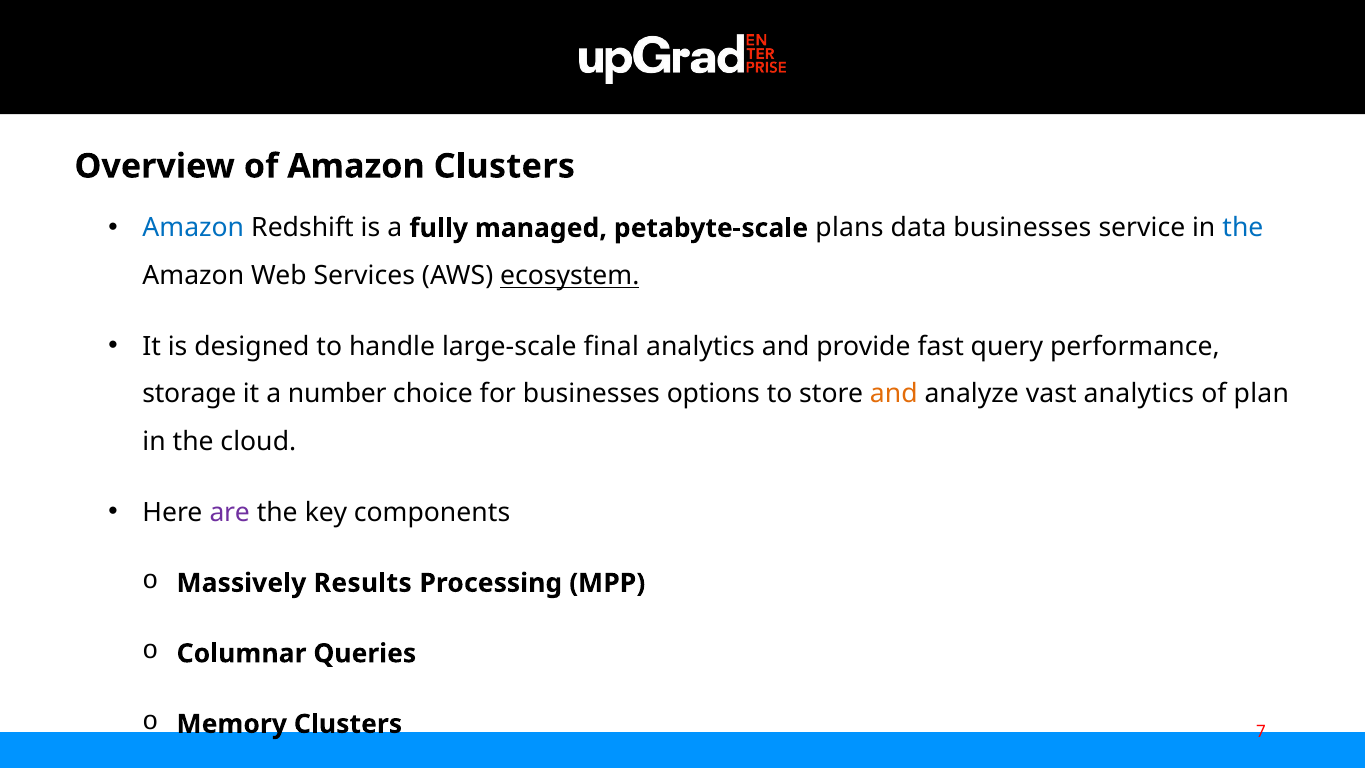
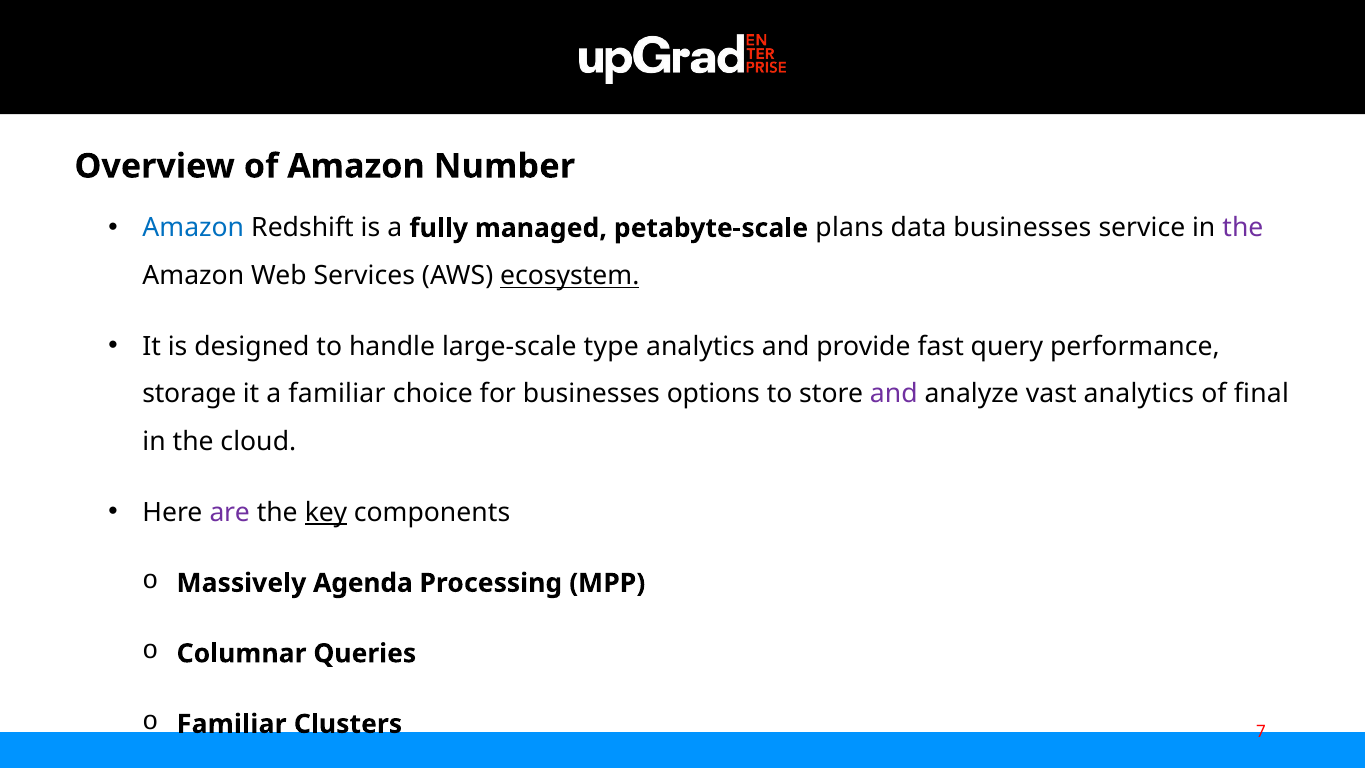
Amazon Clusters: Clusters -> Number
the at (1243, 228) colour: blue -> purple
final: final -> type
a number: number -> familiar
and at (894, 394) colour: orange -> purple
plan: plan -> final
key underline: none -> present
Results: Results -> Agenda
Memory at (232, 724): Memory -> Familiar
